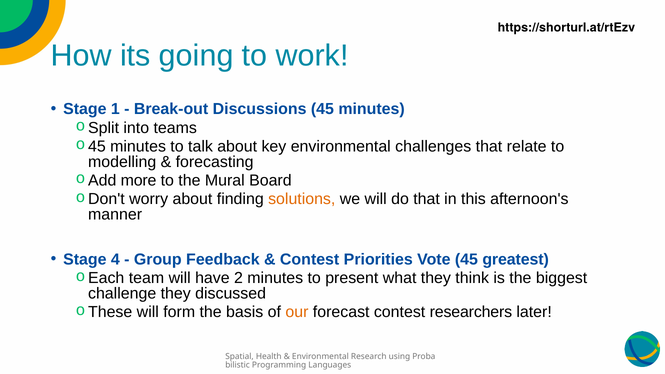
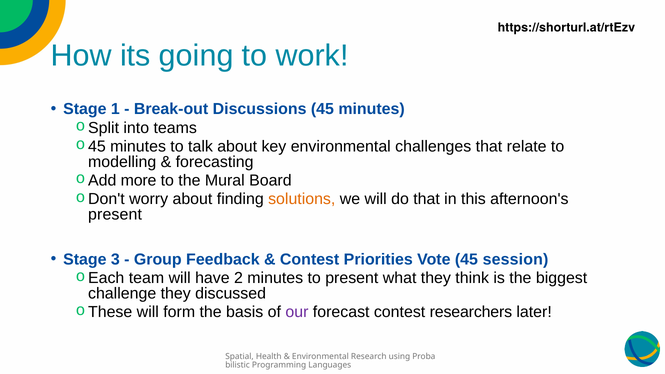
manner at (115, 214): manner -> present
4: 4 -> 3
greatest: greatest -> session
our colour: orange -> purple
